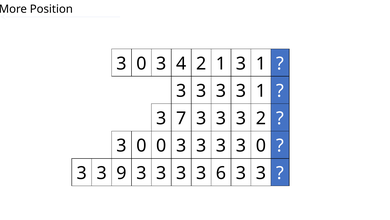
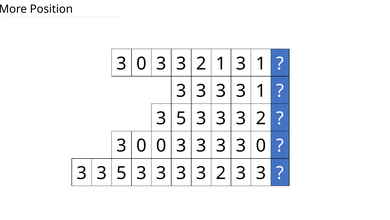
3 0 3 4: 4 -> 3
7 at (181, 118): 7 -> 5
3 3 9: 9 -> 5
6 at (221, 173): 6 -> 2
